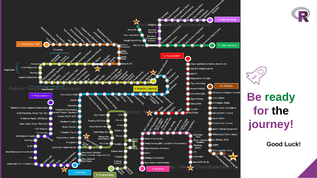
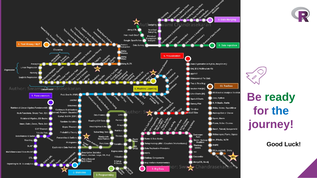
the colour: black -> blue
